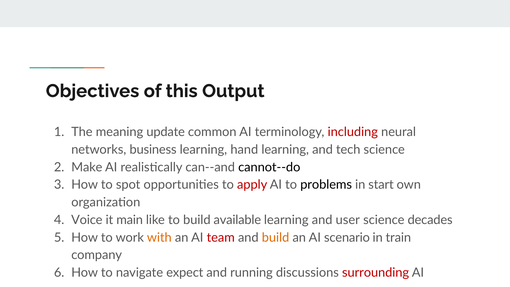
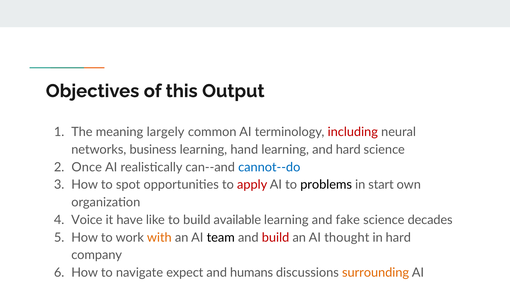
update: update -> largely
and tech: tech -> hard
Make: Make -> Once
cannot--do colour: black -> blue
main: main -> have
user: user -> fake
team colour: red -> black
build at (276, 237) colour: orange -> red
scenario: scenario -> thought
in train: train -> hard
running: running -> humans
surrounding colour: red -> orange
